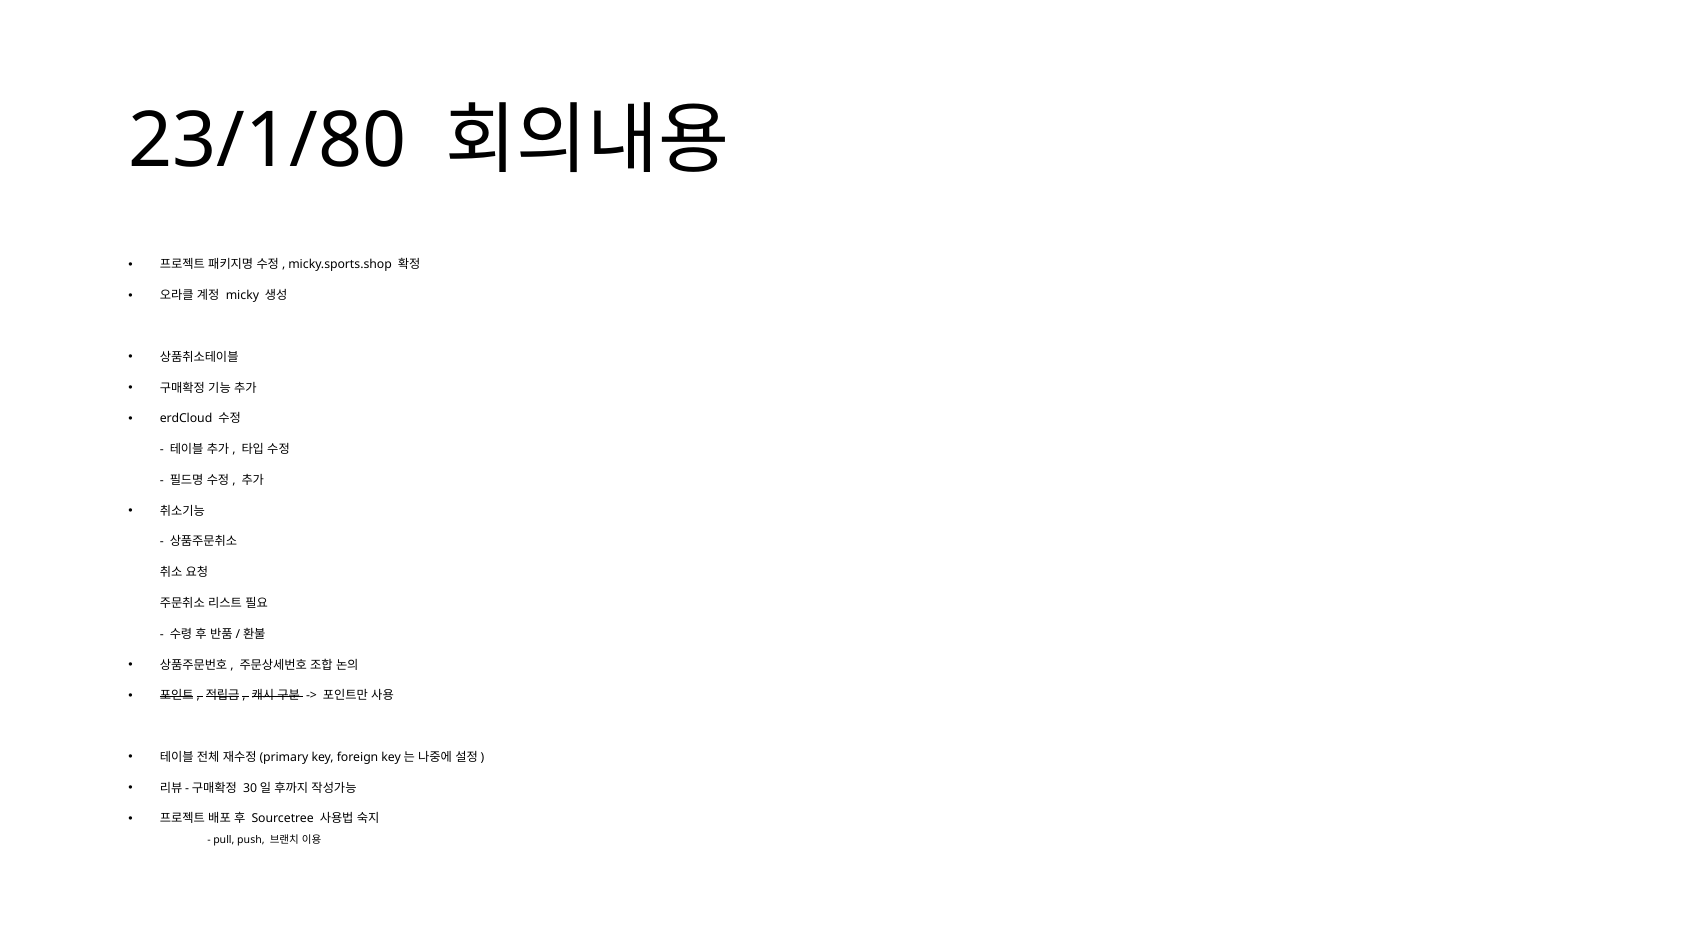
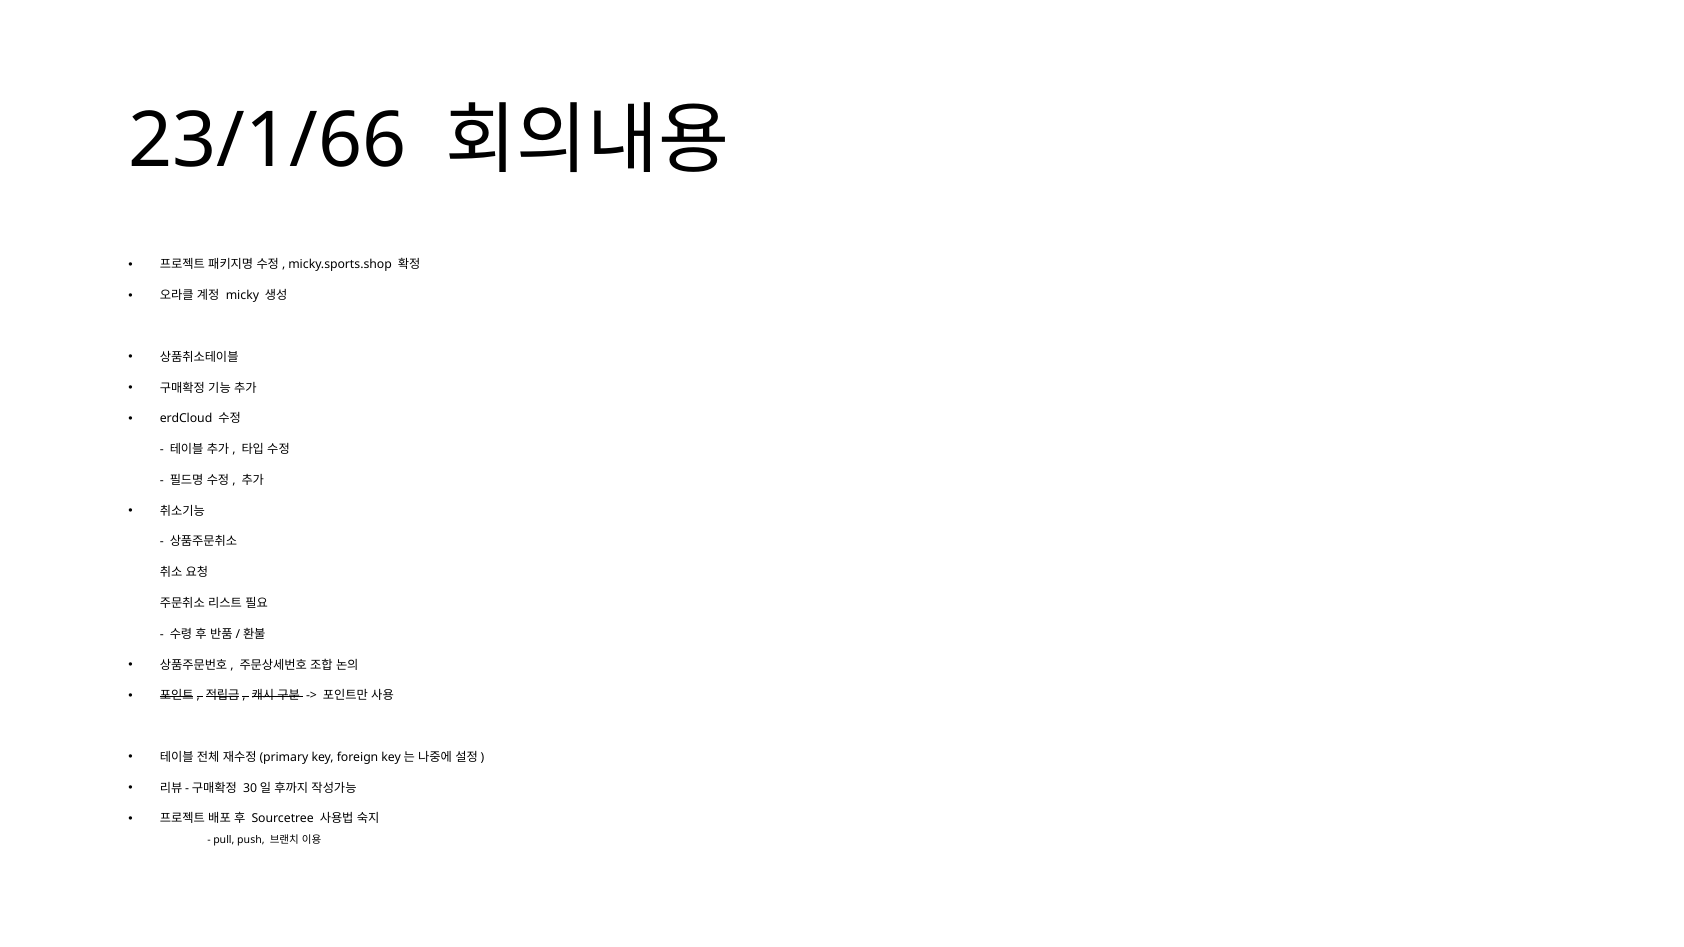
23/1/80: 23/1/80 -> 23/1/66
